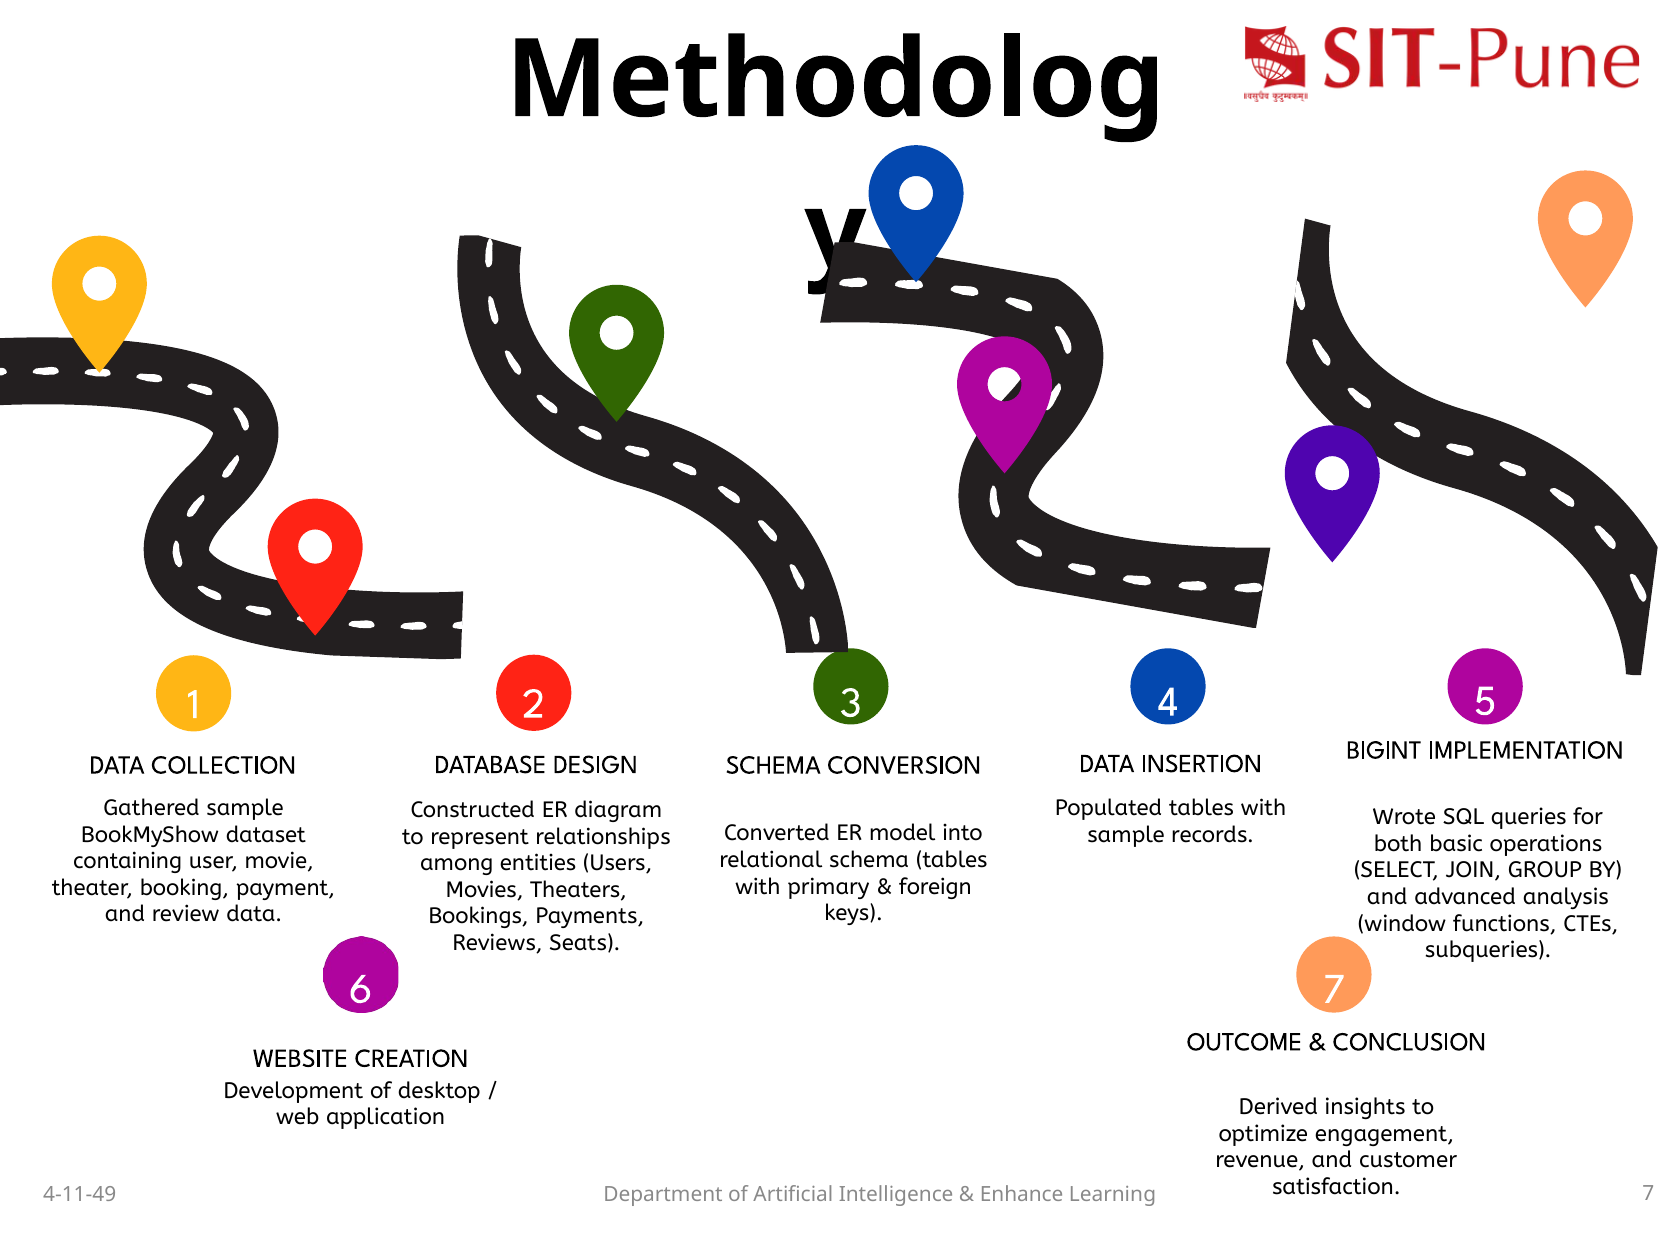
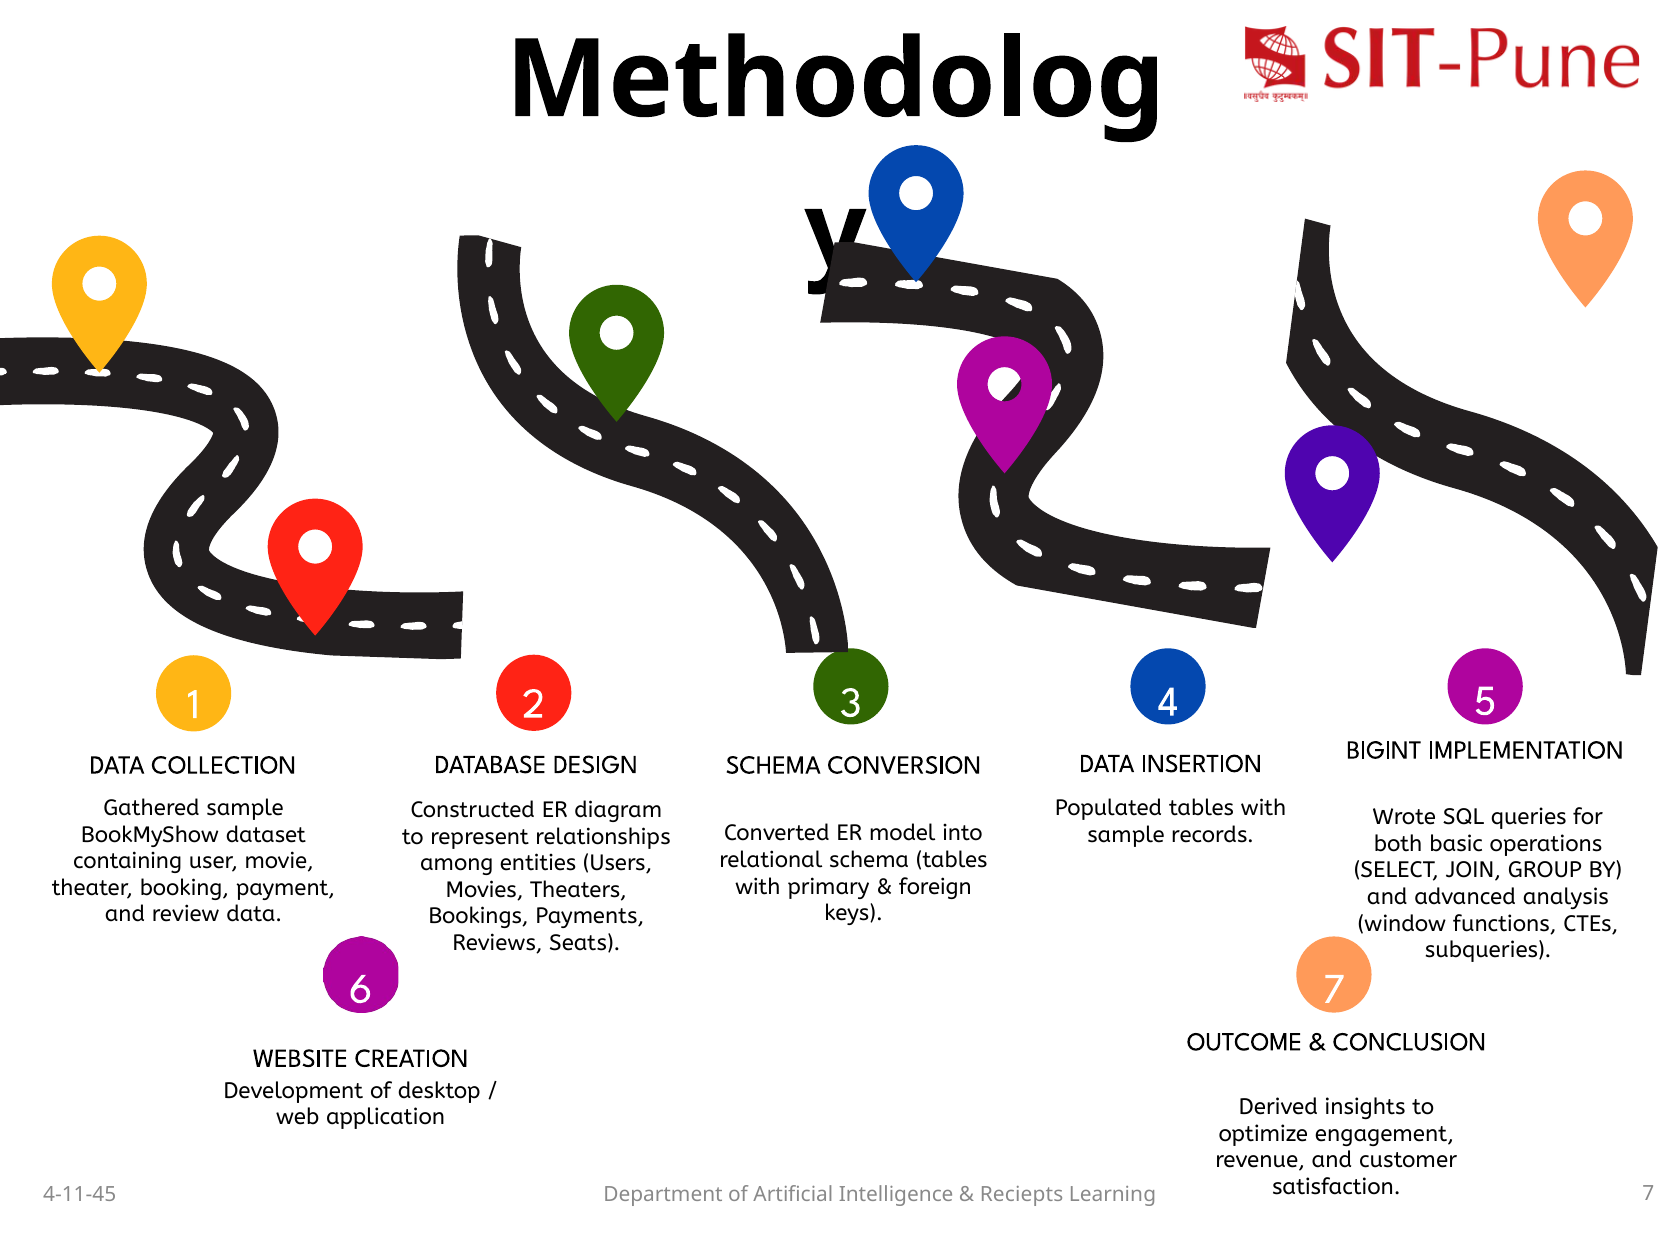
4-11-49: 4-11-49 -> 4-11-45
Enhance: Enhance -> Reciepts
